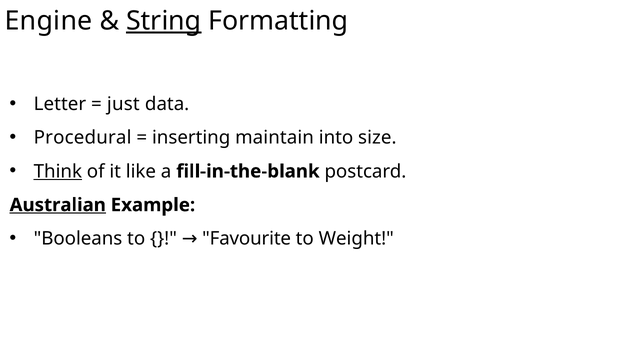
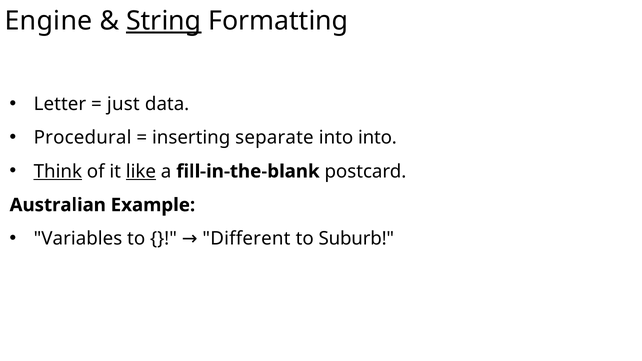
maintain: maintain -> separate
into size: size -> into
like underline: none -> present
Australian underline: present -> none
Booleans: Booleans -> Variables
Favourite: Favourite -> Different
Weight: Weight -> Suburb
